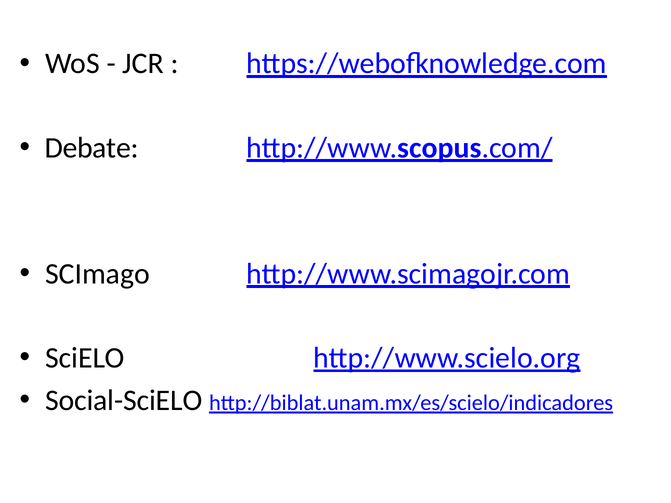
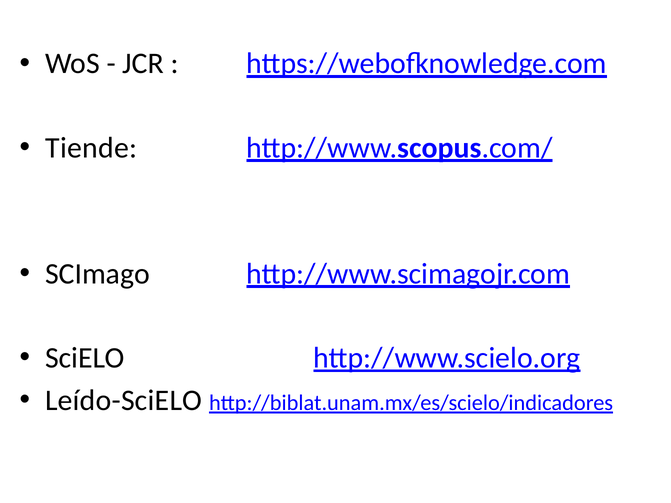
Debate: Debate -> Tiende
Social-SciELO: Social-SciELO -> Leído-SciELO
